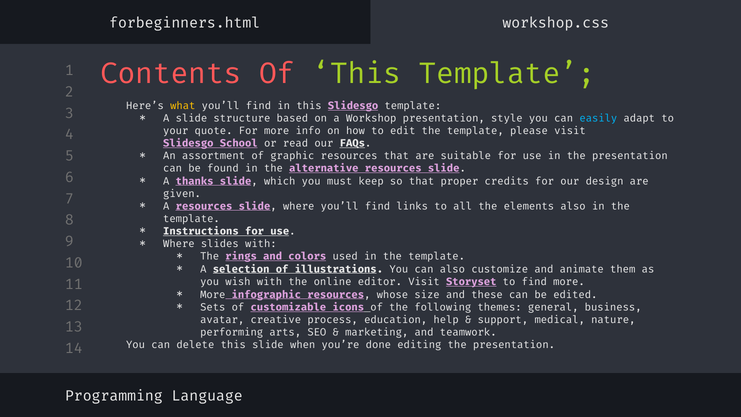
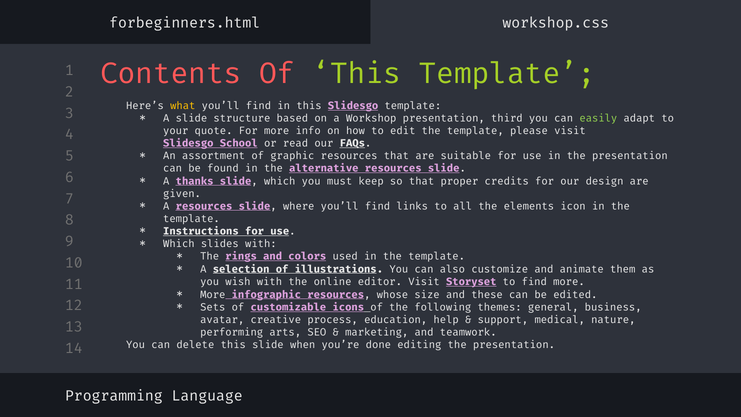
style: style -> third
easily colour: light blue -> light green
elements also: also -> icon
Where at (179, 244): Where -> Which
